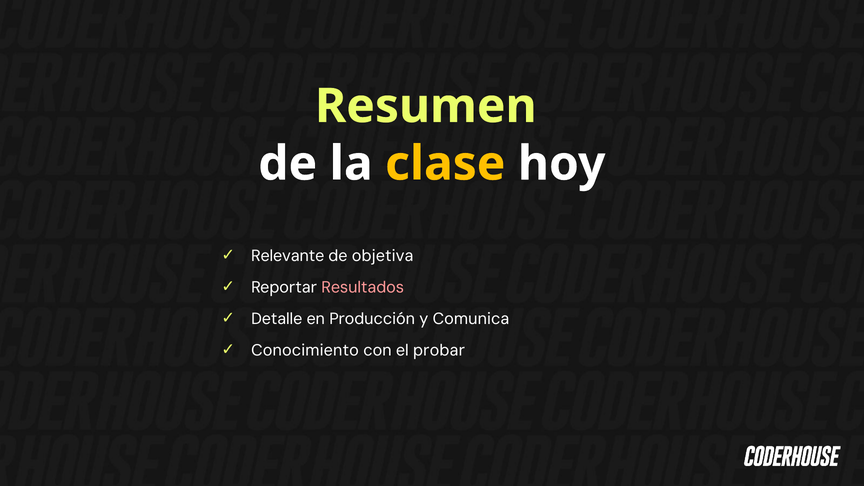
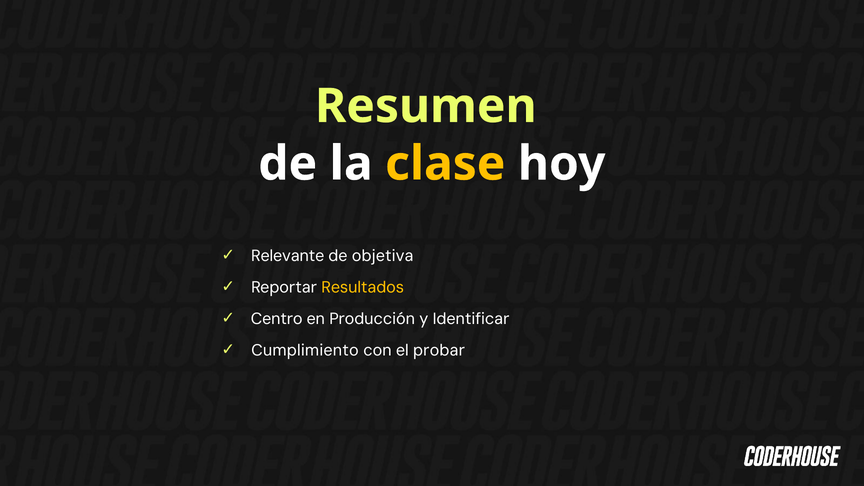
Resultados colour: pink -> yellow
Detalle: Detalle -> Centro
Comunica: Comunica -> Identificar
Conocimiento: Conocimiento -> Cumplimiento
